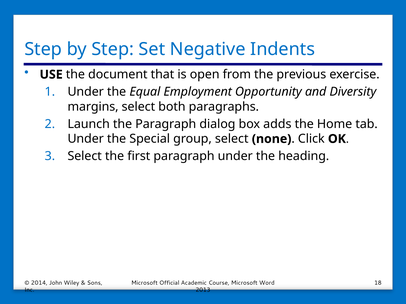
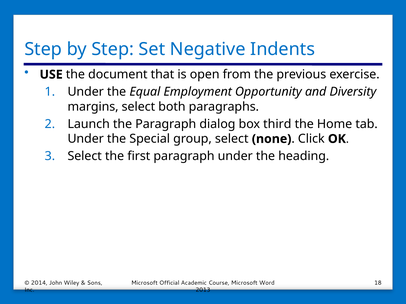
adds: adds -> third
